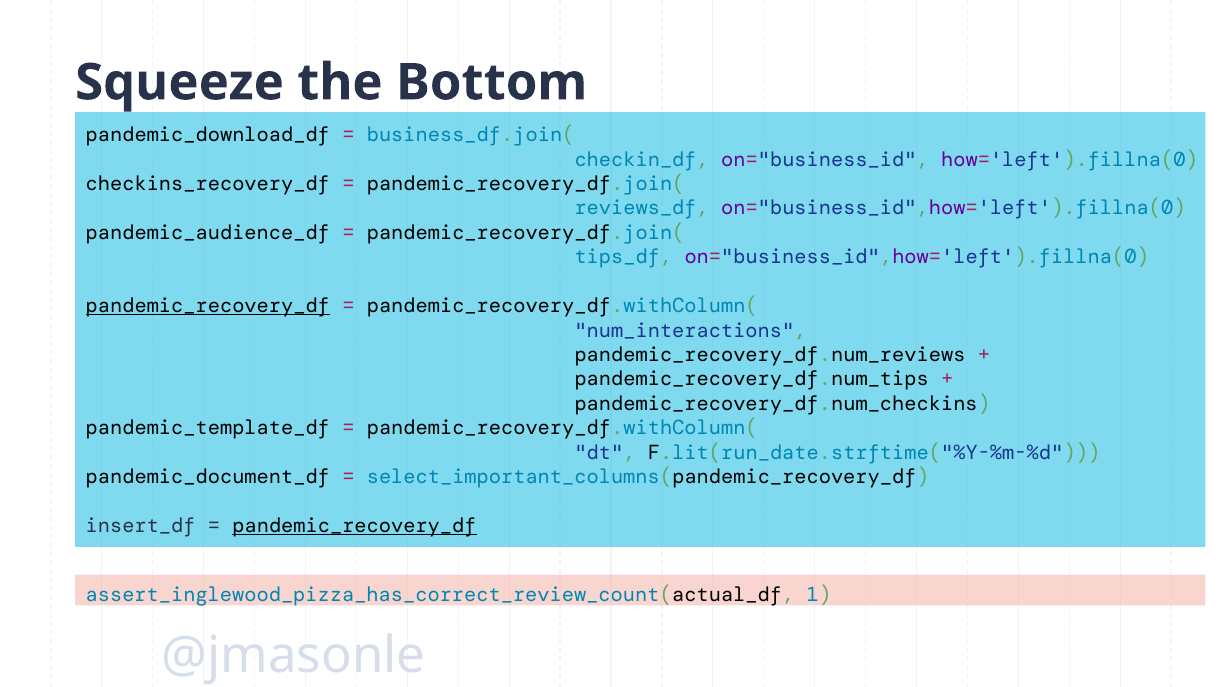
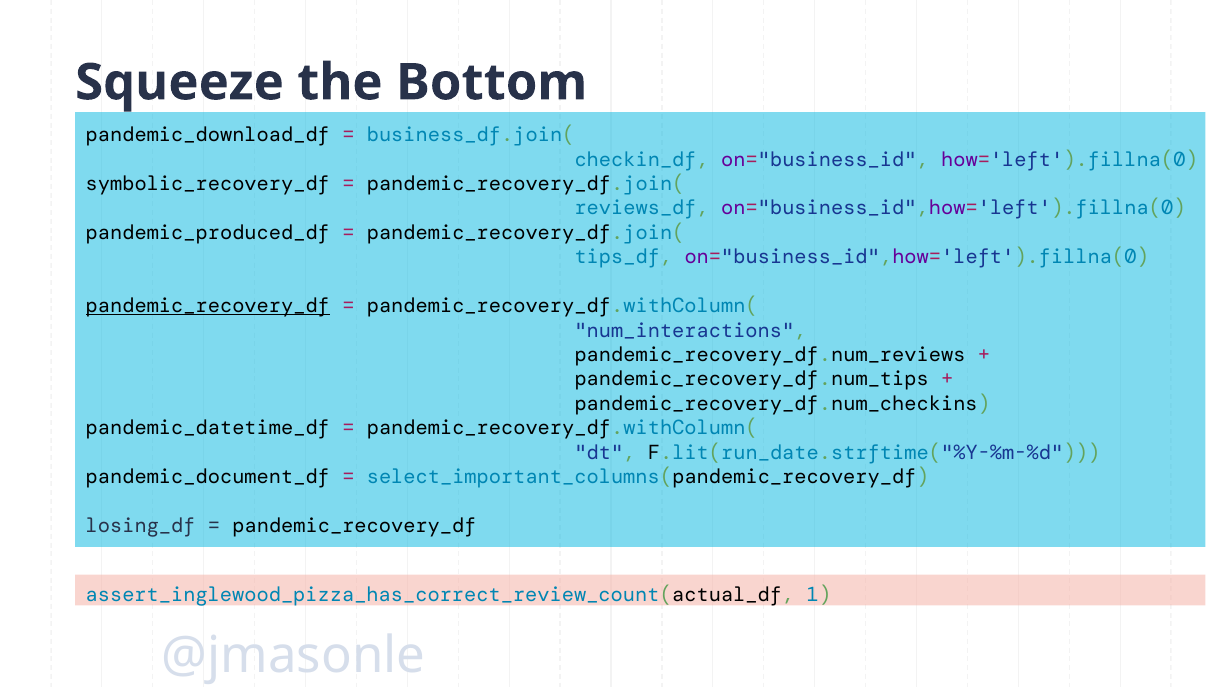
checkins_recovery_df: checkins_recovery_df -> symbolic_recovery_df
pandemic_audience_df: pandemic_audience_df -> pandemic_produced_df
pandemic_template_df: pandemic_template_df -> pandemic_datetime_df
insert_df: insert_df -> losing_df
pandemic_recovery_df at (354, 526) underline: present -> none
